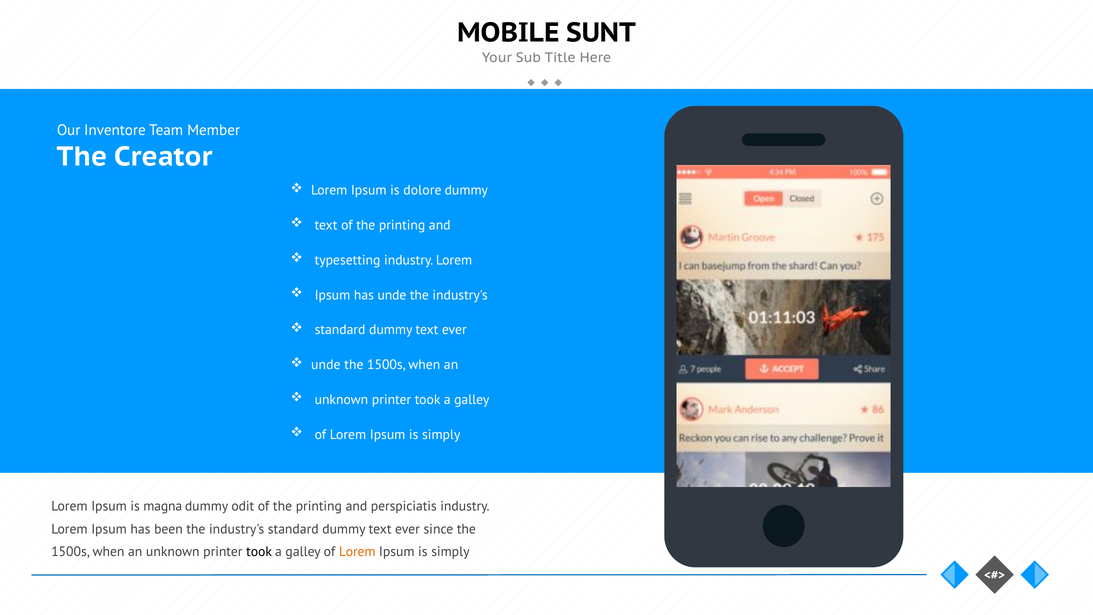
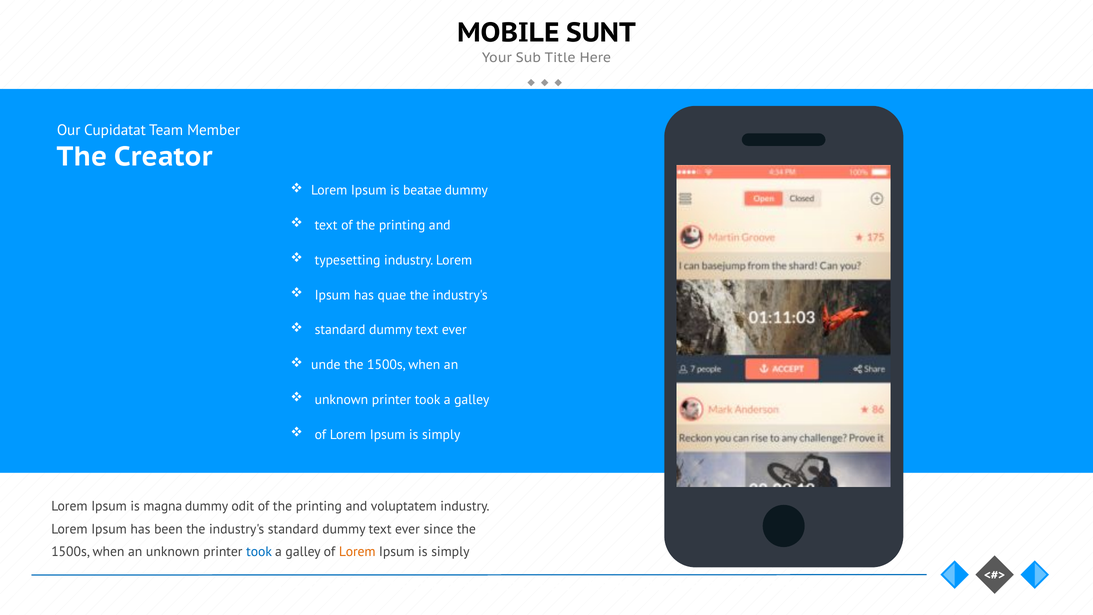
Inventore: Inventore -> Cupidatat
dolore: dolore -> beatae
has unde: unde -> quae
perspiciatis: perspiciatis -> voluptatem
took at (259, 552) colour: black -> blue
